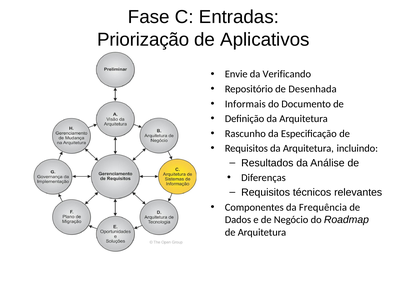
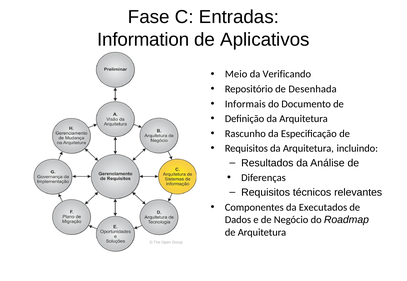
Priorização: Priorização -> Information
Envie: Envie -> Meio
Frequência: Frequência -> Executados
